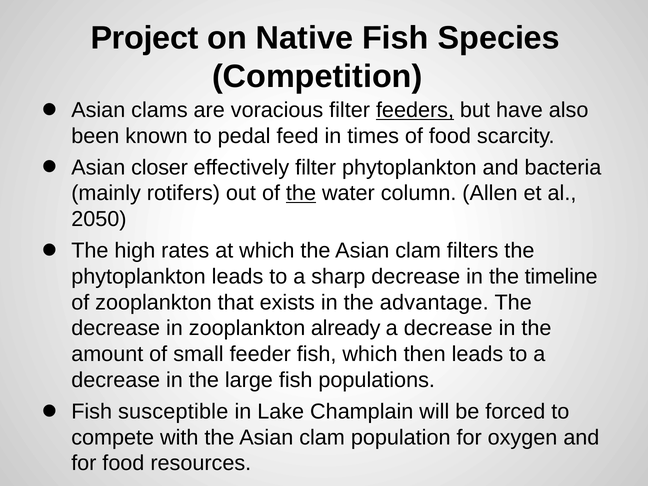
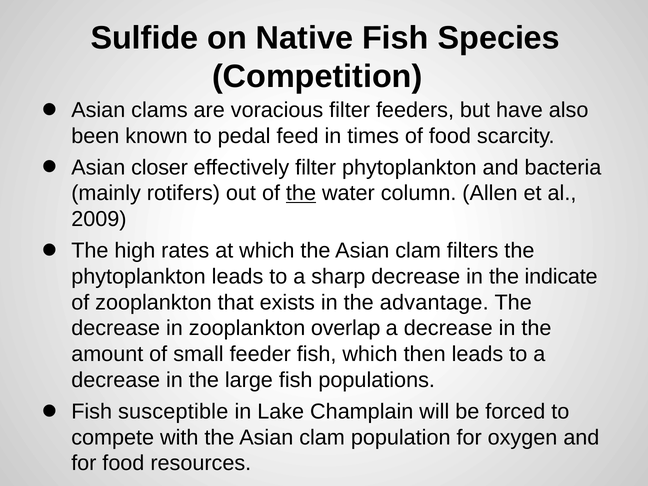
Project: Project -> Sulfide
feeders underline: present -> none
2050: 2050 -> 2009
timeline: timeline -> indicate
already: already -> overlap
